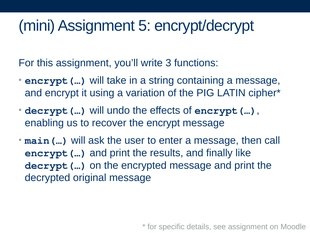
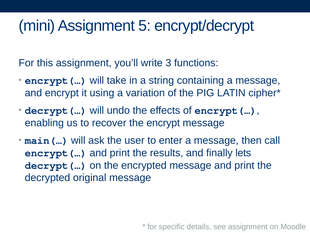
like: like -> lets
